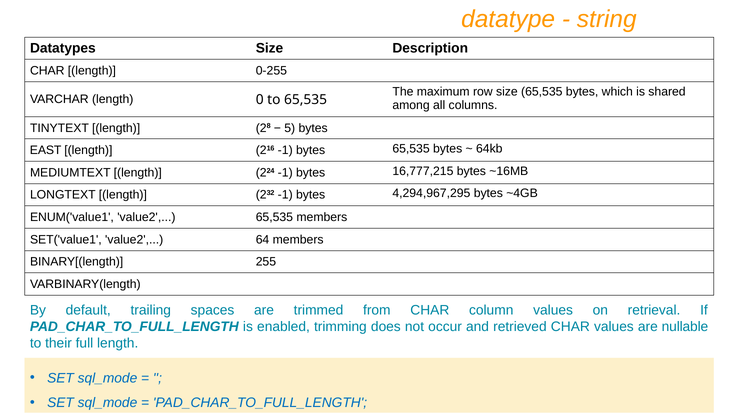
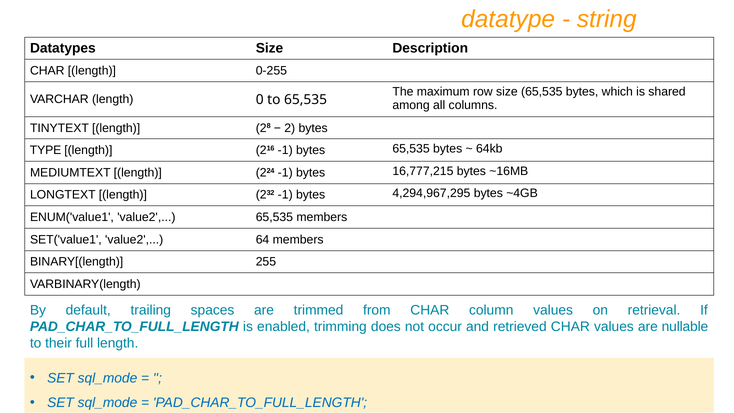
5: 5 -> 2
EAST: EAST -> TYPE
